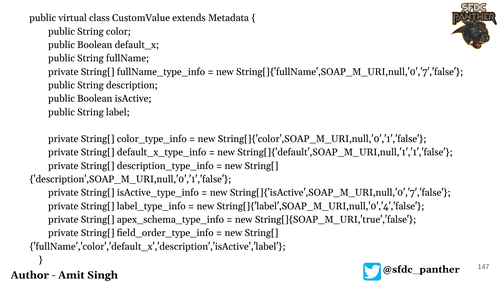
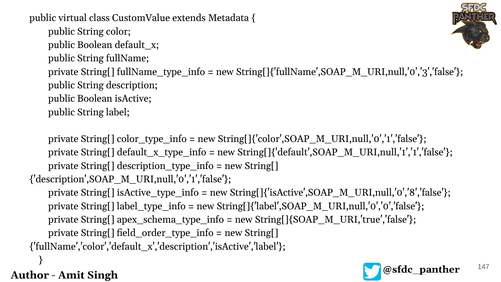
String[]{'fullName',SOAP_M_URI,null,'0','7','false: String[]{'fullName',SOAP_M_URI,null,'0','7','false -> String[]{'fullName',SOAP_M_URI,null,'0','3','false
String[]{'isActive',SOAP_M_URI,null,'0','7','false: String[]{'isActive',SOAP_M_URI,null,'0','7','false -> String[]{'isActive',SOAP_M_URI,null,'0','8','false
String[]{'label',SOAP_M_URI,null,'0','4','false: String[]{'label',SOAP_M_URI,null,'0','4','false -> String[]{'label',SOAP_M_URI,null,'0','0','false
